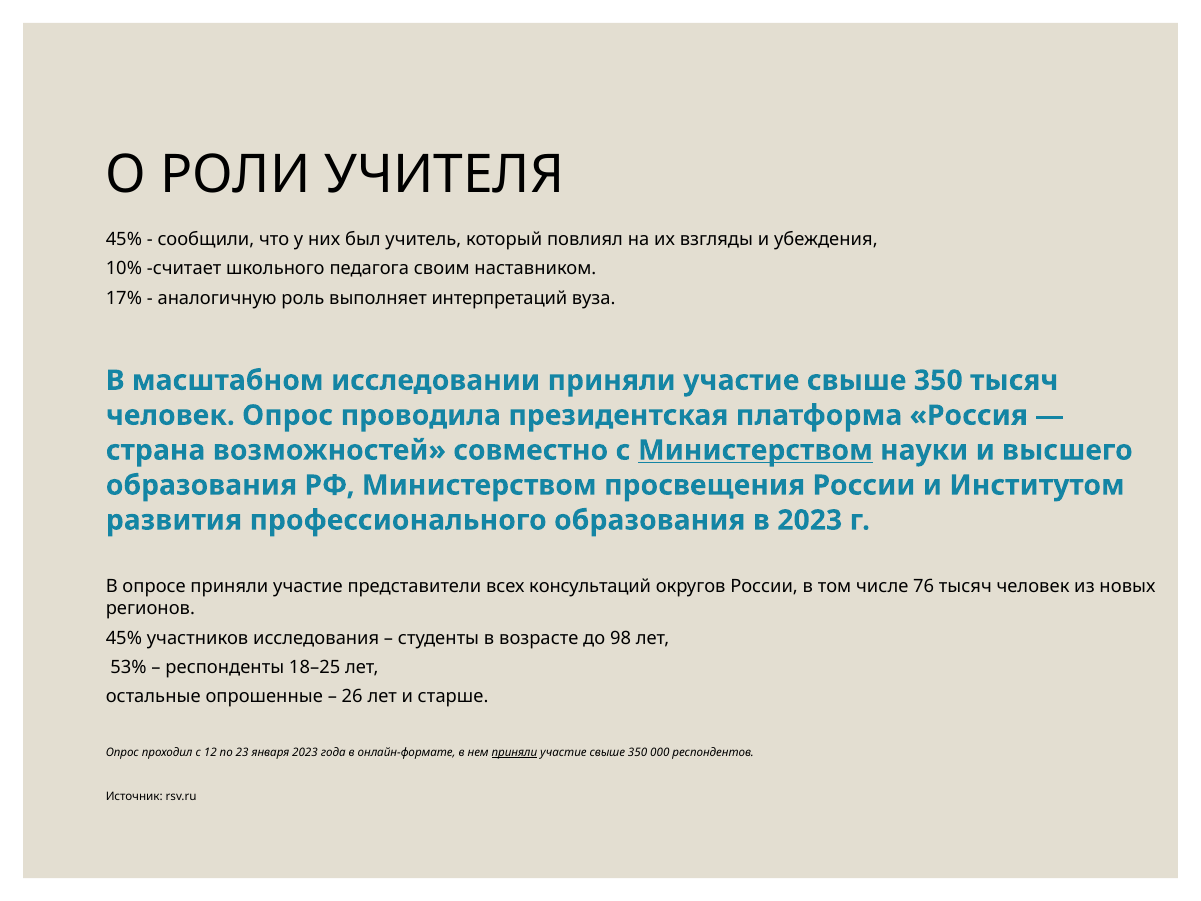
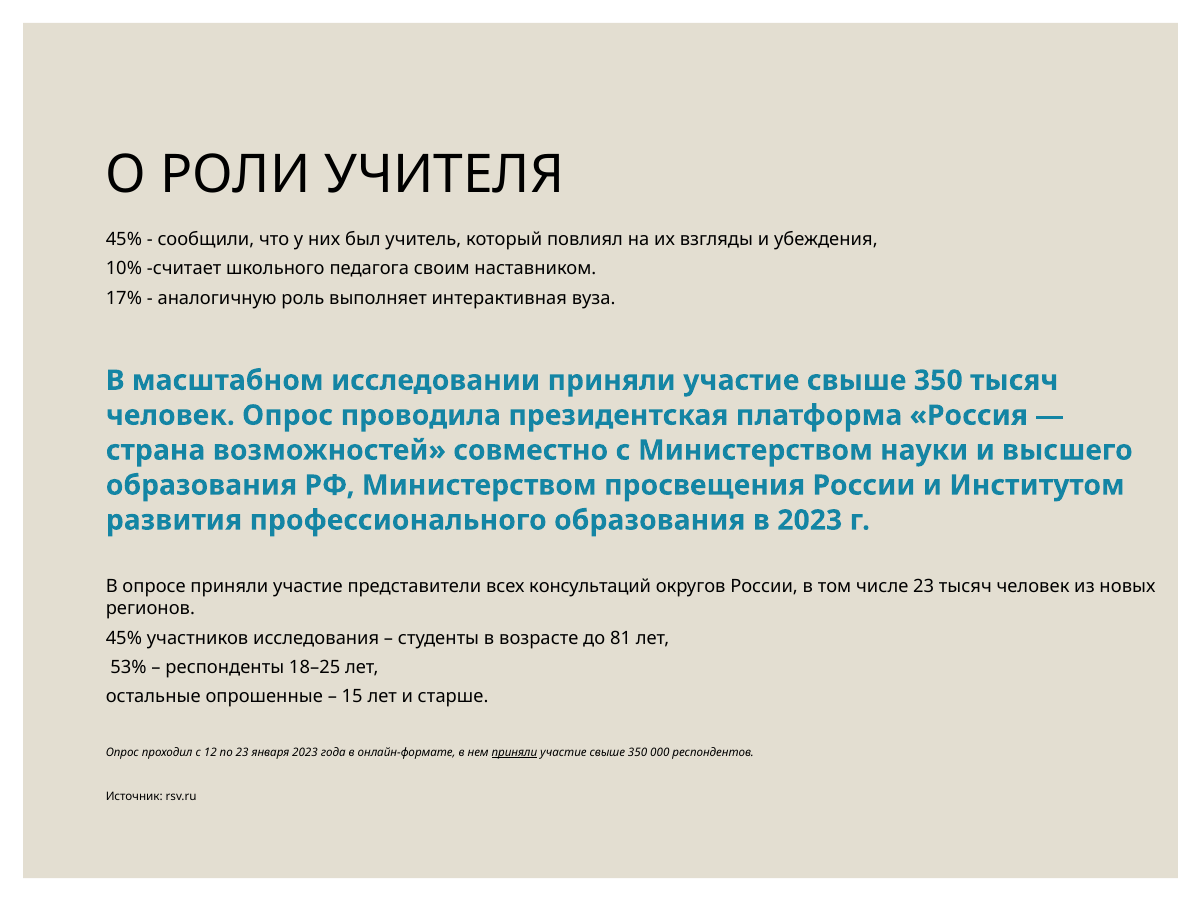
интерпретаций: интерпретаций -> интерактивная
Министерством at (755, 450) underline: present -> none
числе 76: 76 -> 23
98: 98 -> 81
26: 26 -> 15
